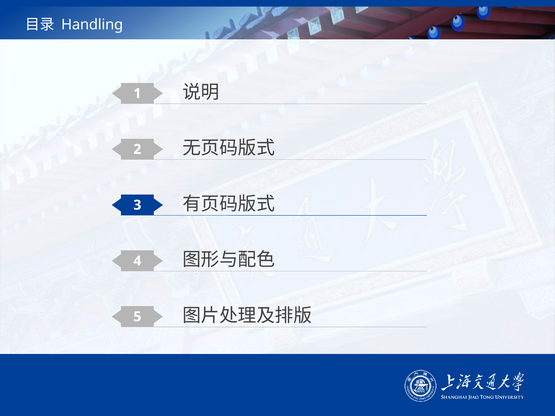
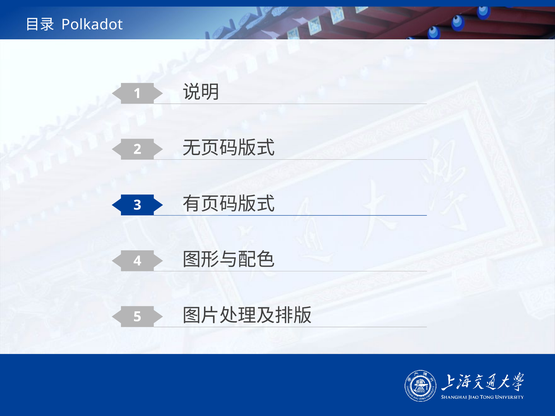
Handling: Handling -> Polkadot
